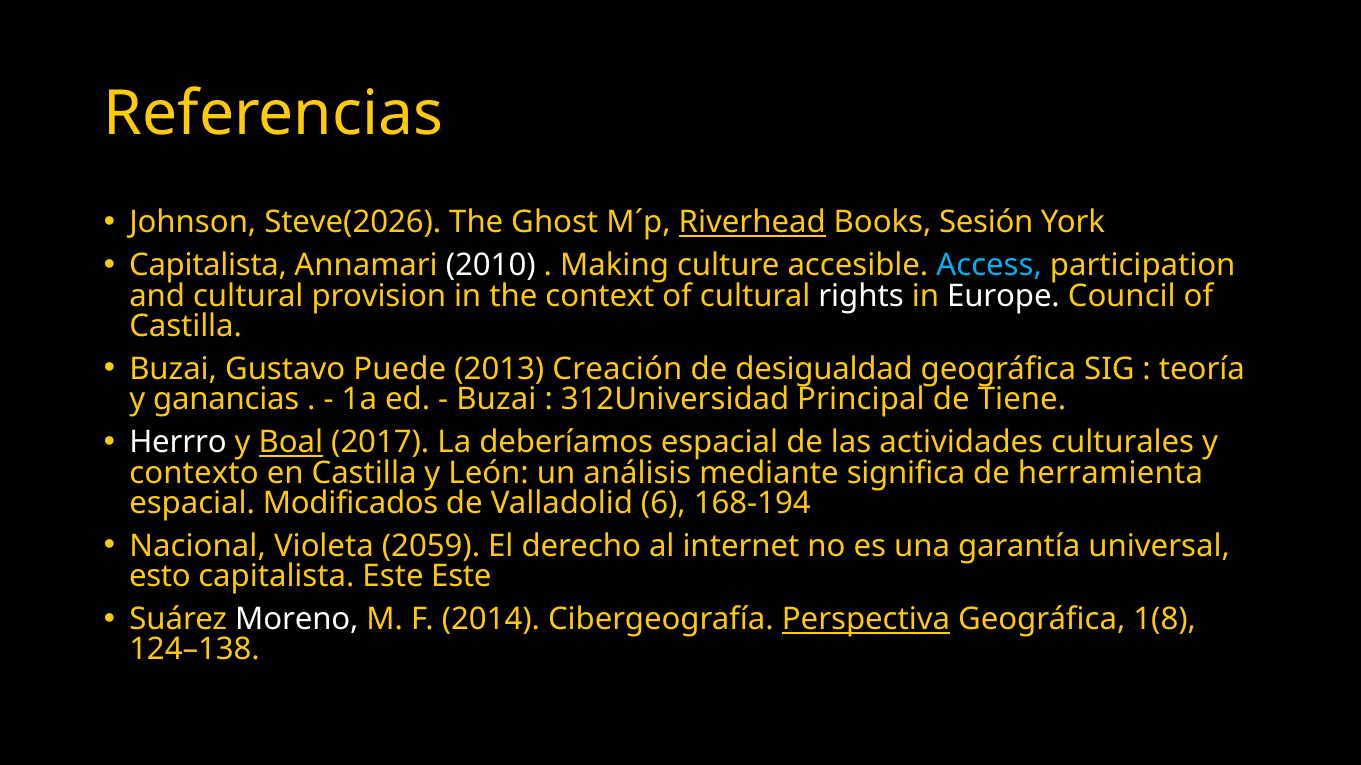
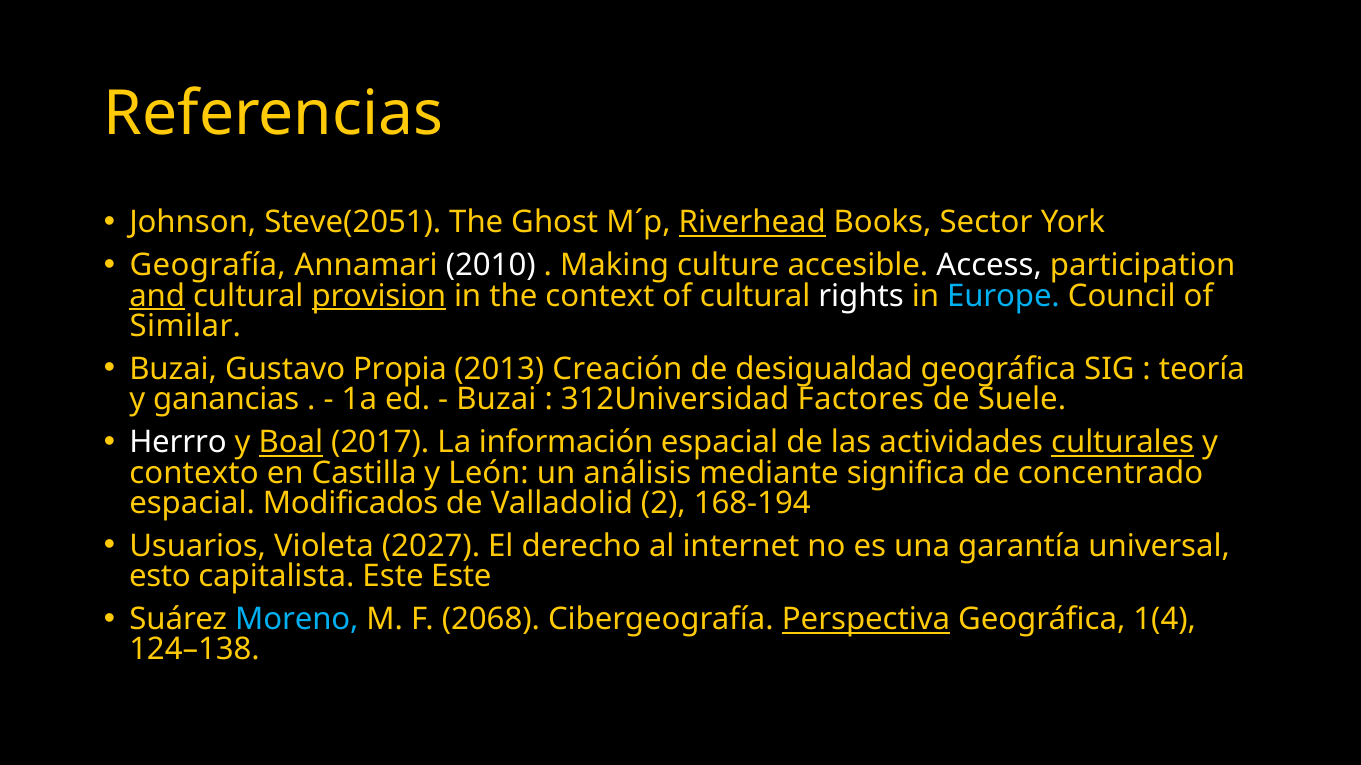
Steve(2026: Steve(2026 -> Steve(2051
Sesión: Sesión -> Sector
Capitalista at (208, 266): Capitalista -> Geografía
Access colour: light blue -> white
and underline: none -> present
provision underline: none -> present
Europe colour: white -> light blue
Castilla at (186, 326): Castilla -> Similar
Puede: Puede -> Propia
Principal: Principal -> Factores
Tiene: Tiene -> Suele
deberíamos: deberíamos -> información
culturales underline: none -> present
herramienta: herramienta -> concentrado
6: 6 -> 2
Nacional: Nacional -> Usuarios
2059: 2059 -> 2027
Moreno colour: white -> light blue
2014: 2014 -> 2068
1(8: 1(8 -> 1(4
